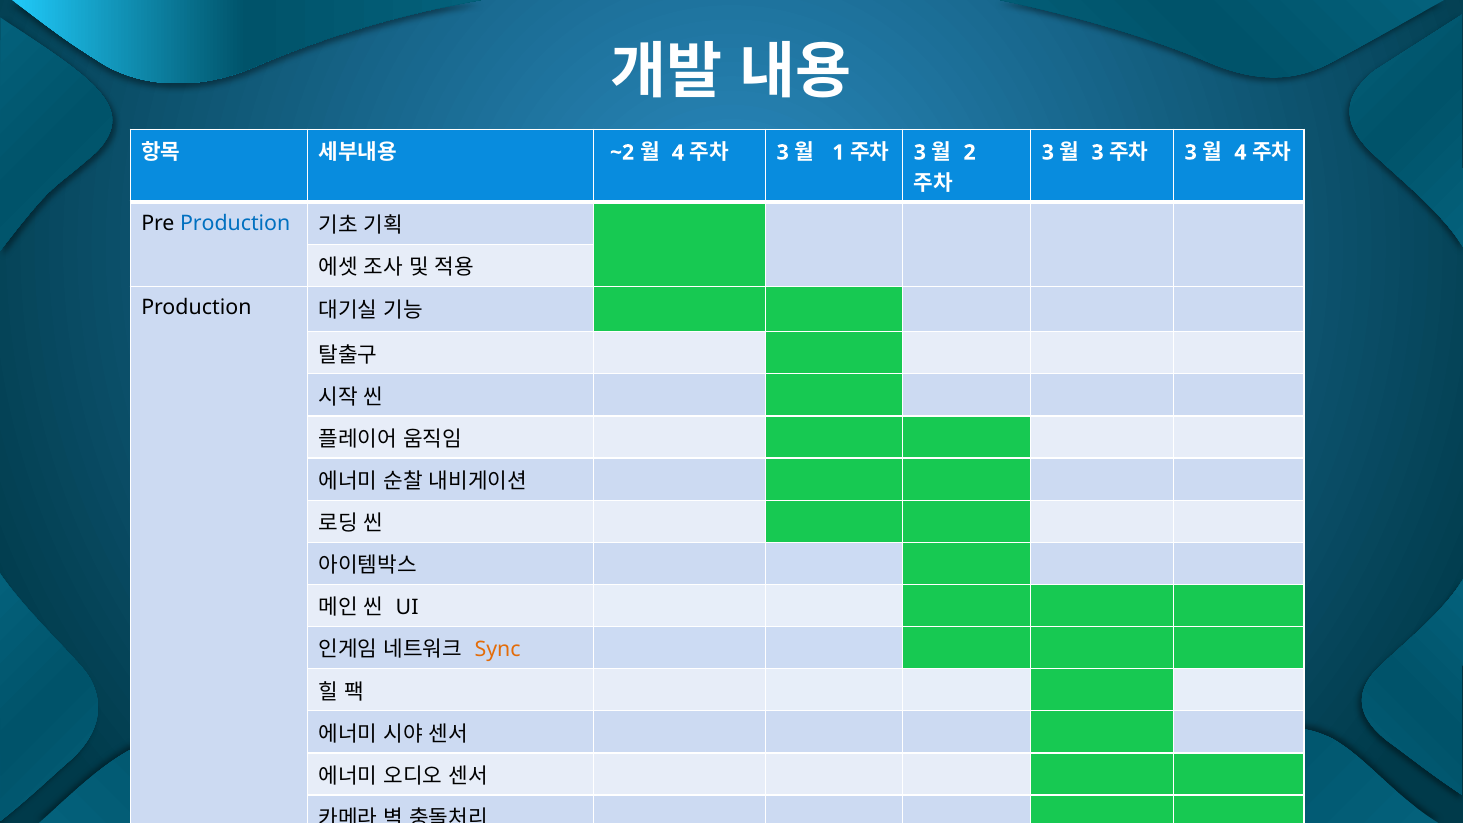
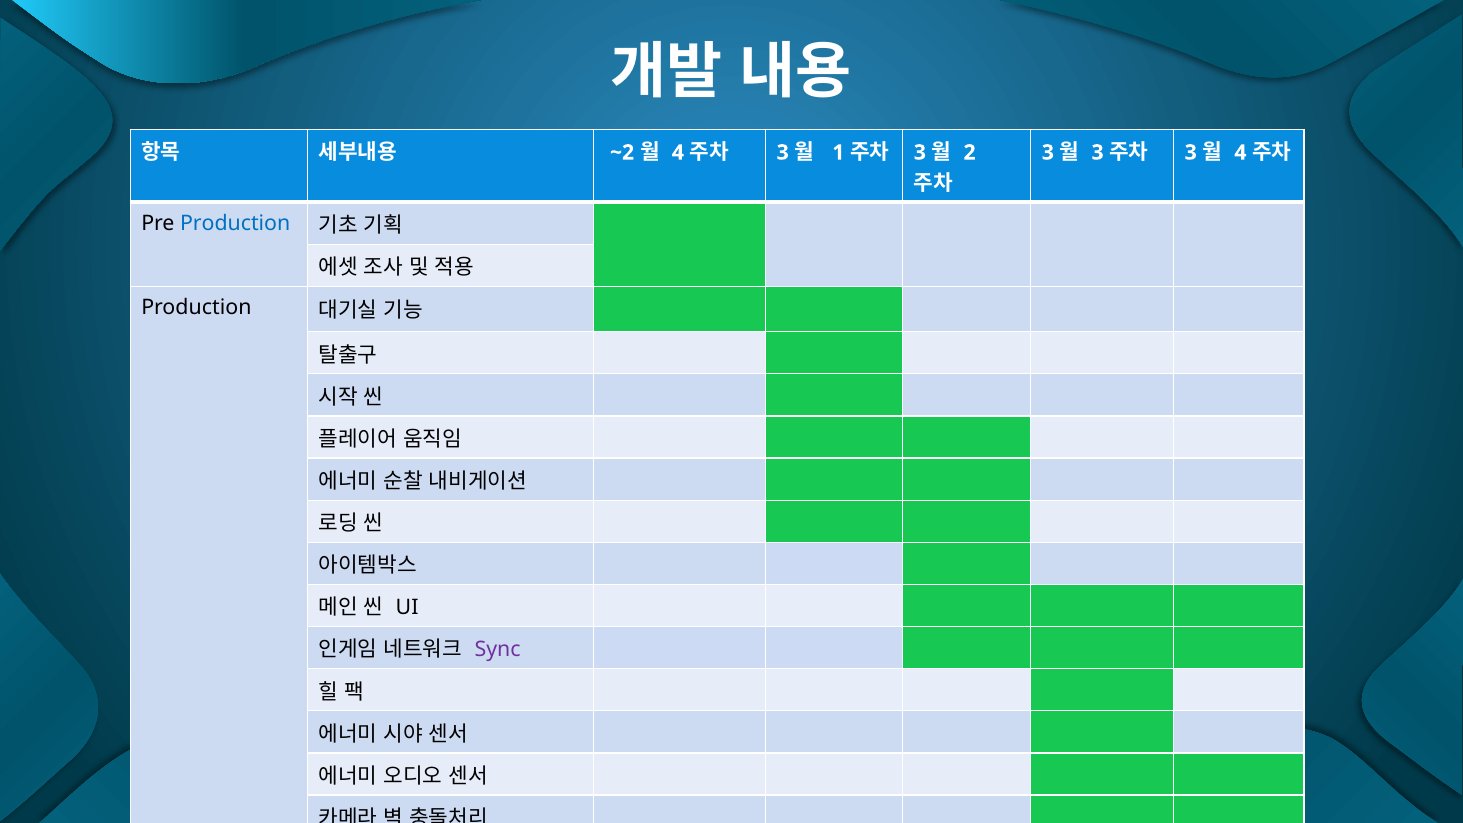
Sync colour: orange -> purple
